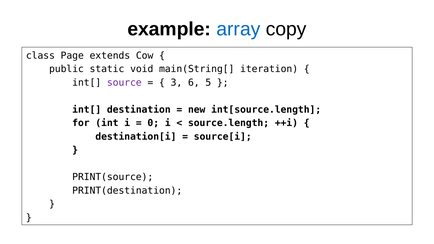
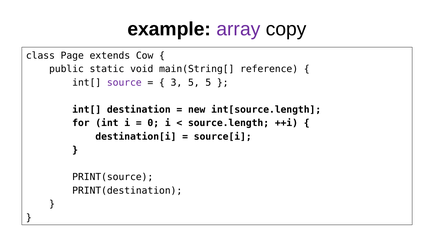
array colour: blue -> purple
iteration: iteration -> reference
3 6: 6 -> 5
